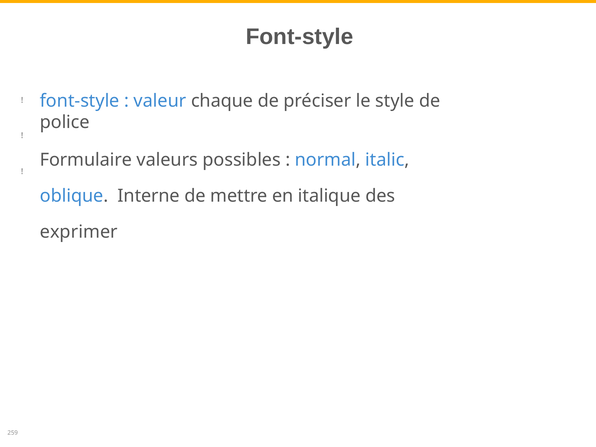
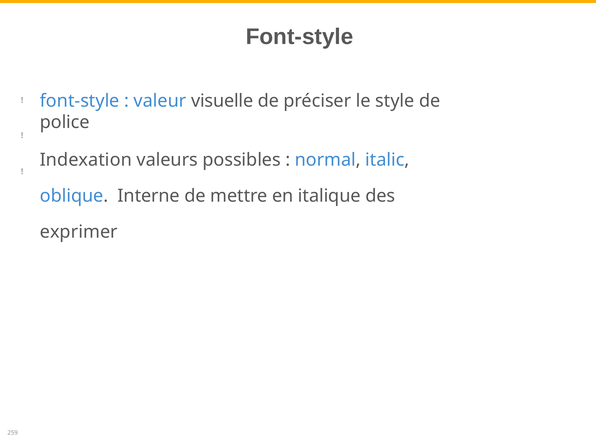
chaque: chaque -> visuelle
Formulaire: Formulaire -> Indexation
